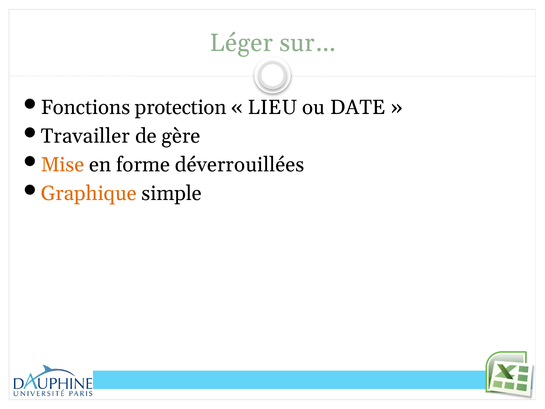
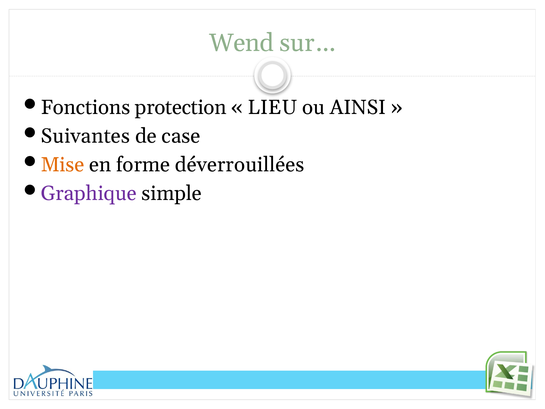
Léger: Léger -> Wend
DATE: DATE -> AINSI
Travailler: Travailler -> Suivantes
gère: gère -> case
Graphique colour: orange -> purple
